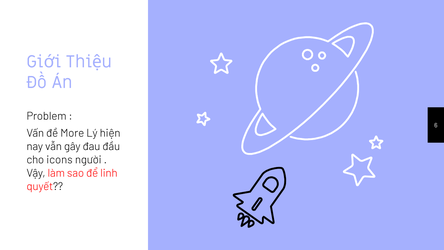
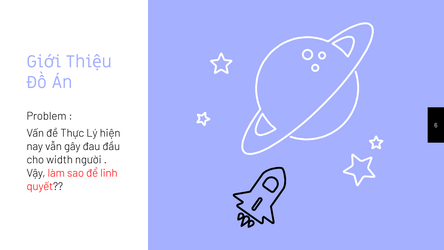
More: More -> Thực
icons: icons -> width
